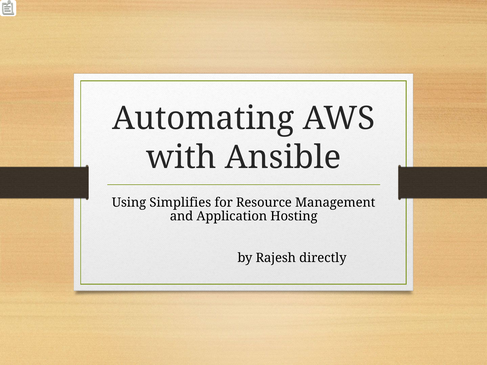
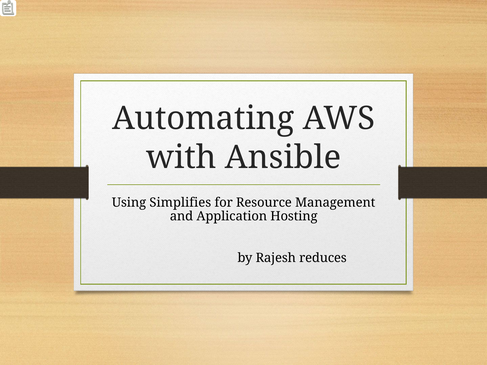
directly: directly -> reduces
